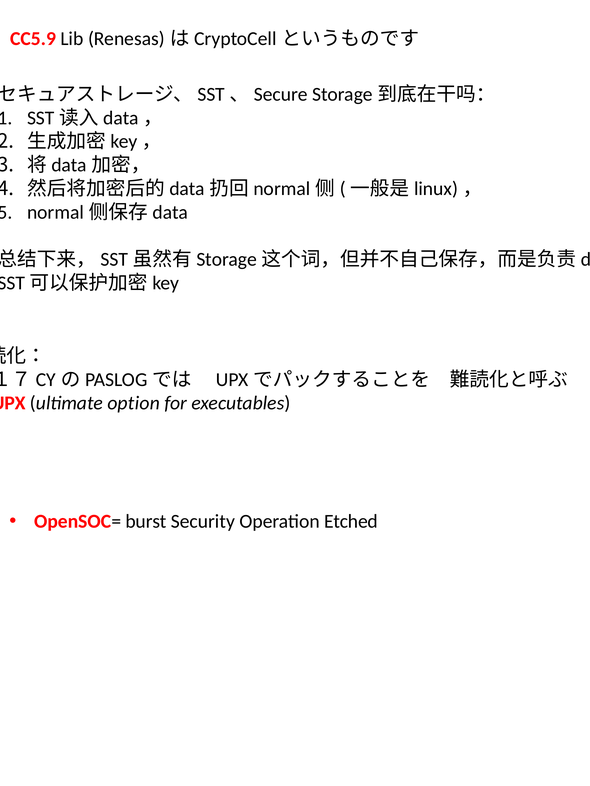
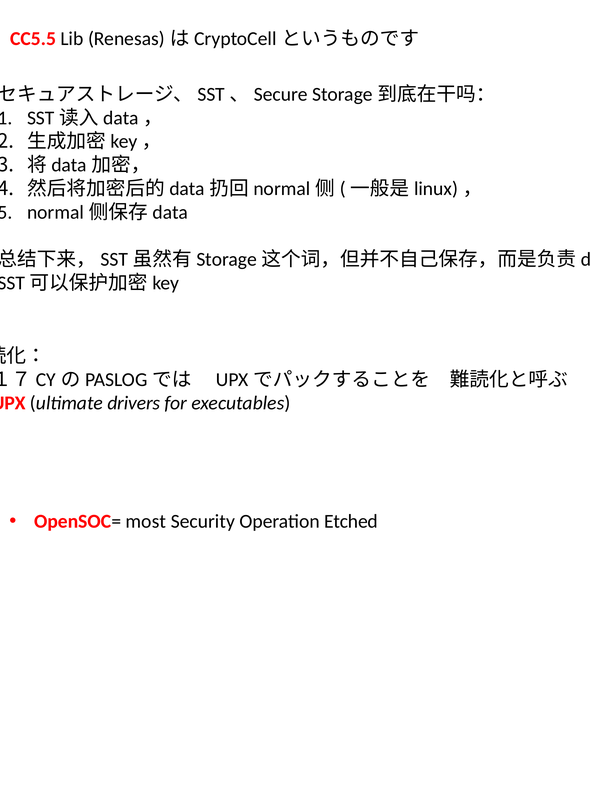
CC5.9: CC5.9 -> CC5.5
option: option -> drivers
burst: burst -> most
